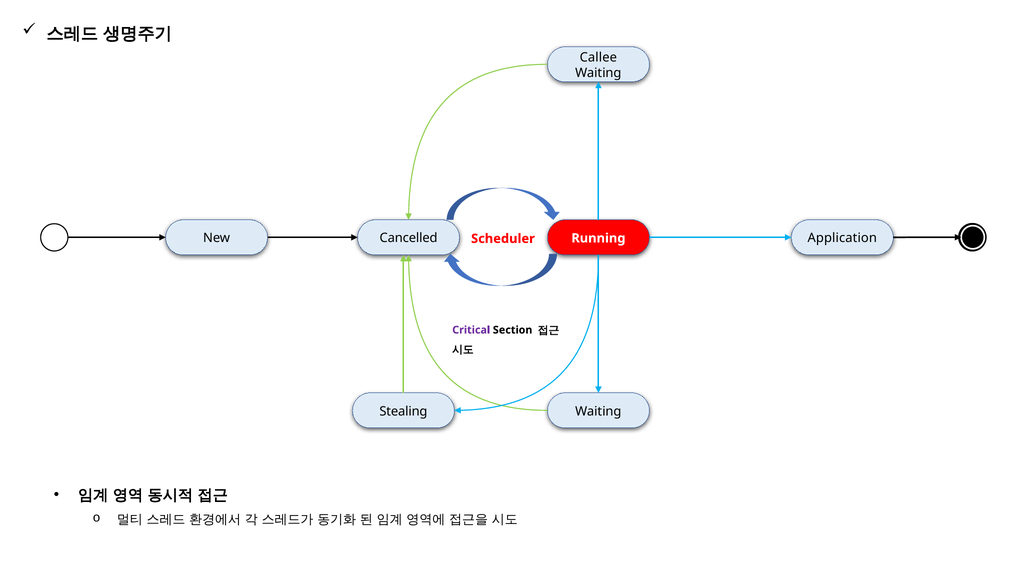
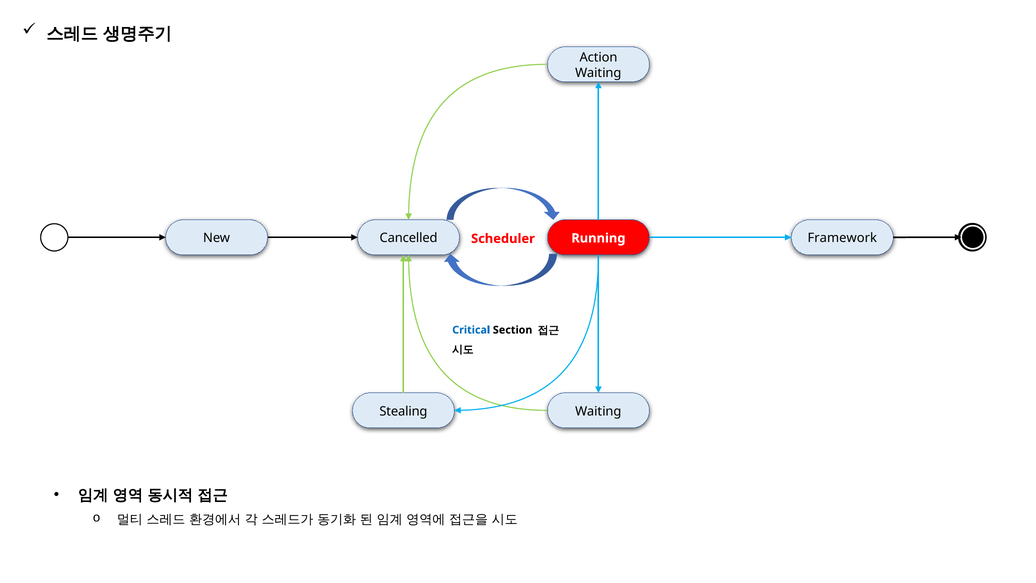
Callee: Callee -> Action
Application: Application -> Framework
Critical colour: purple -> blue
